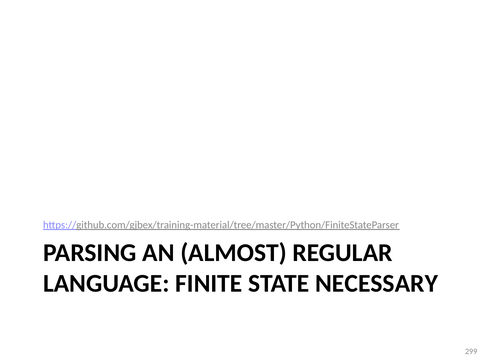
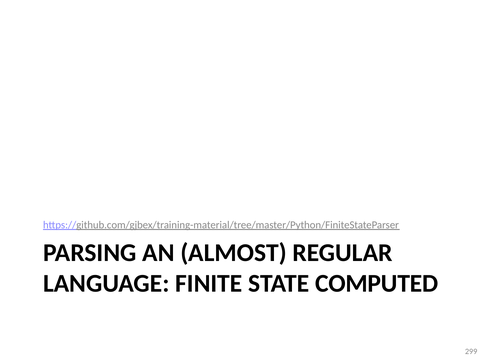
NECESSARY: NECESSARY -> COMPUTED
